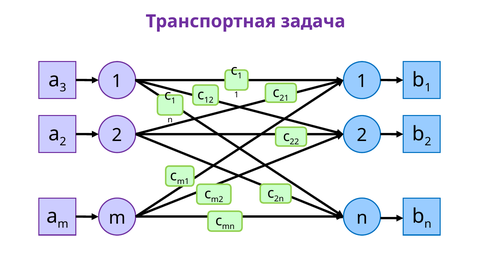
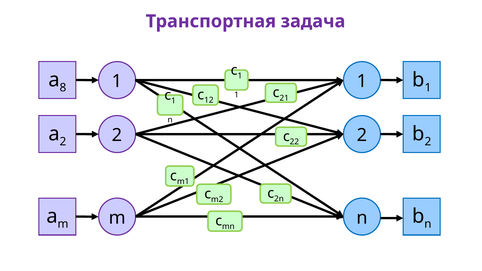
3: 3 -> 8
